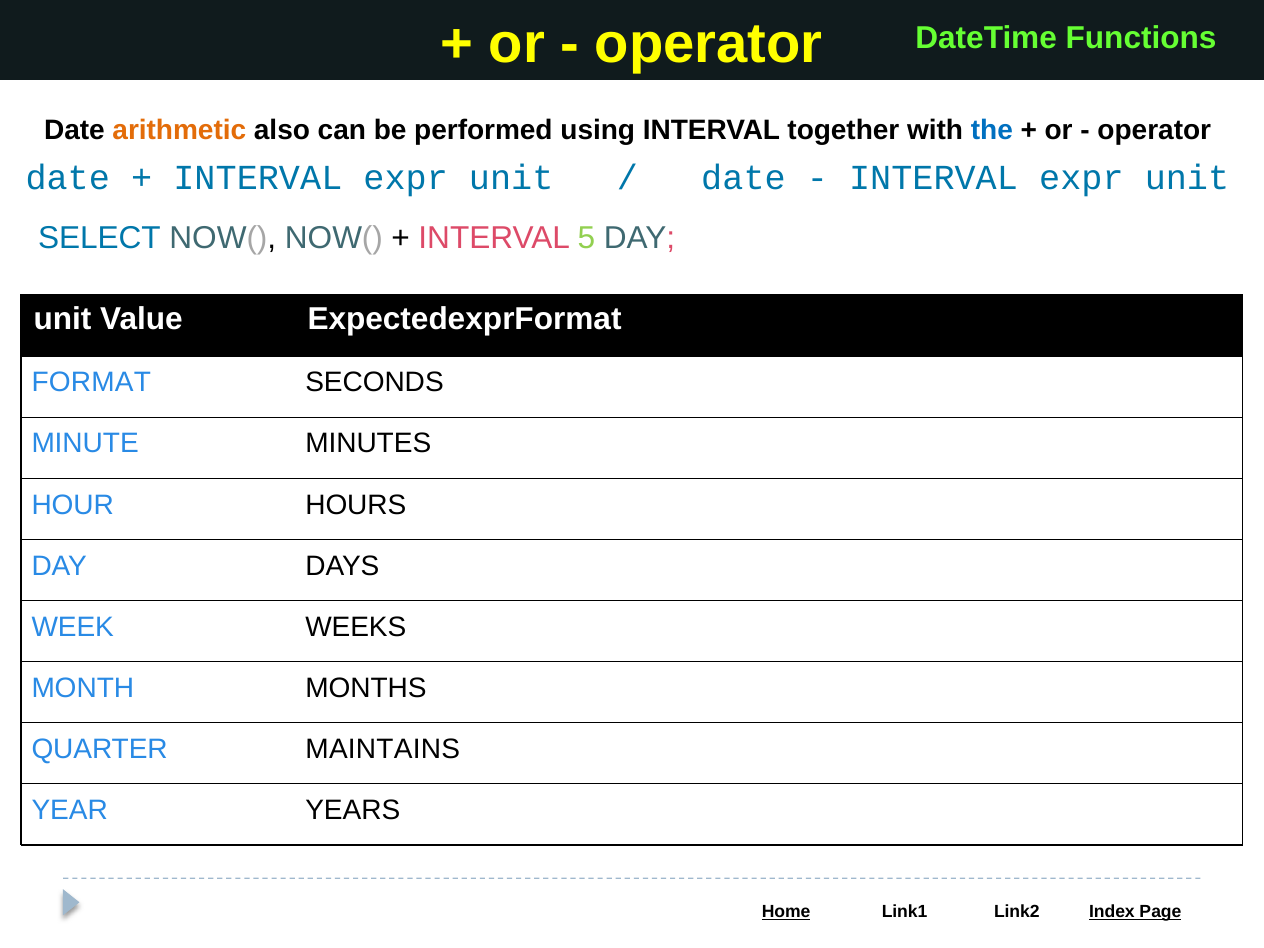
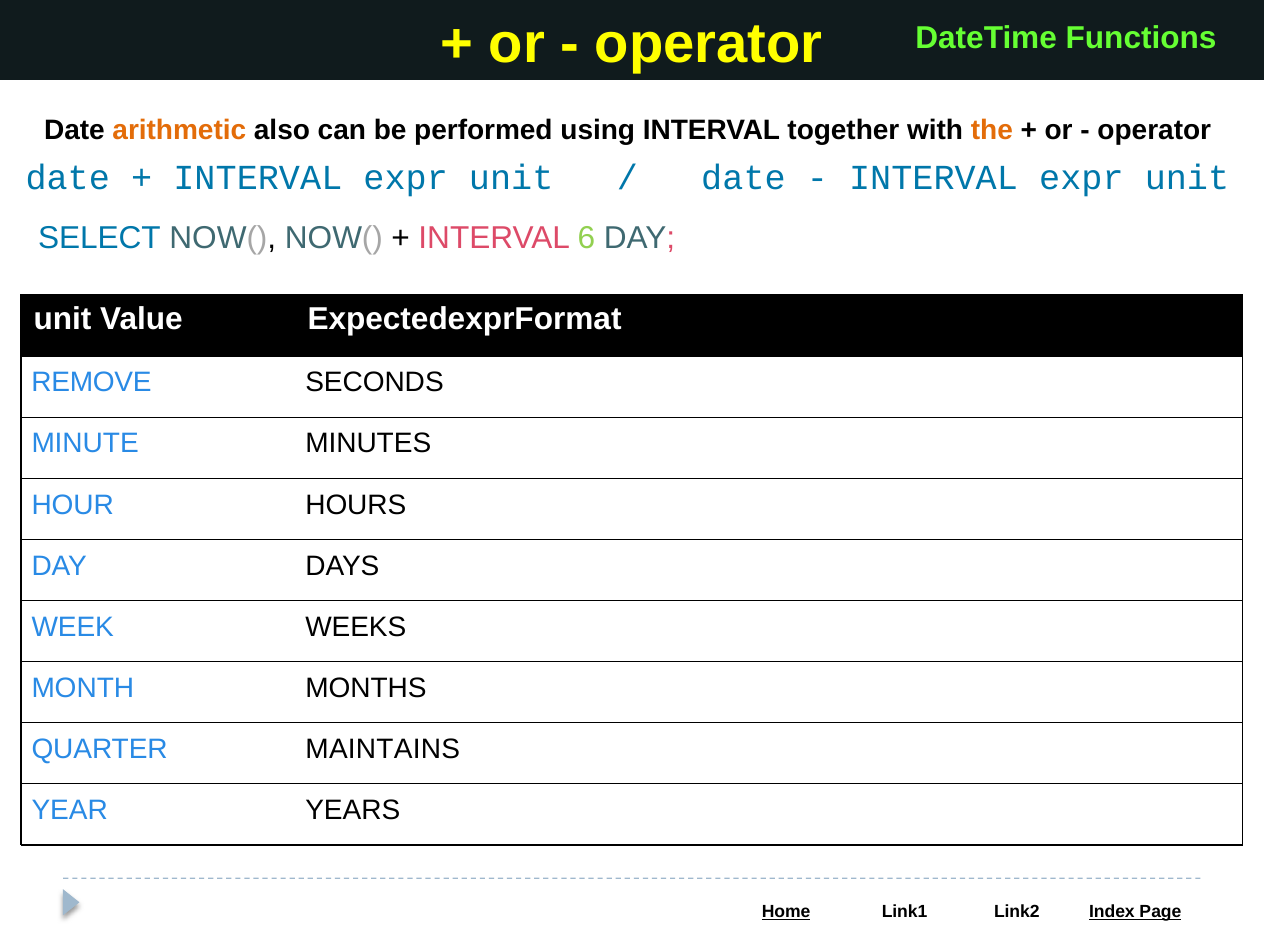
the colour: blue -> orange
5: 5 -> 6
FORMAT: FORMAT -> REMOVE
